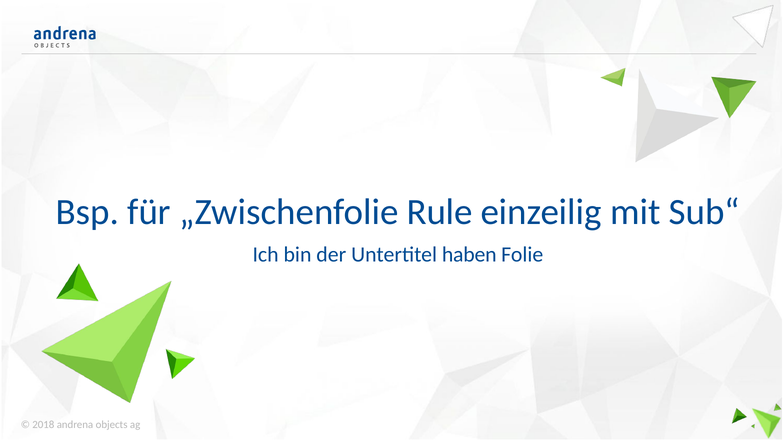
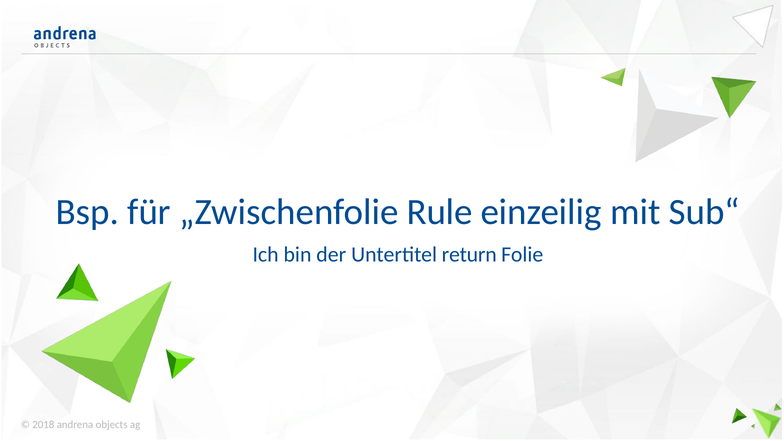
haben: haben -> return
